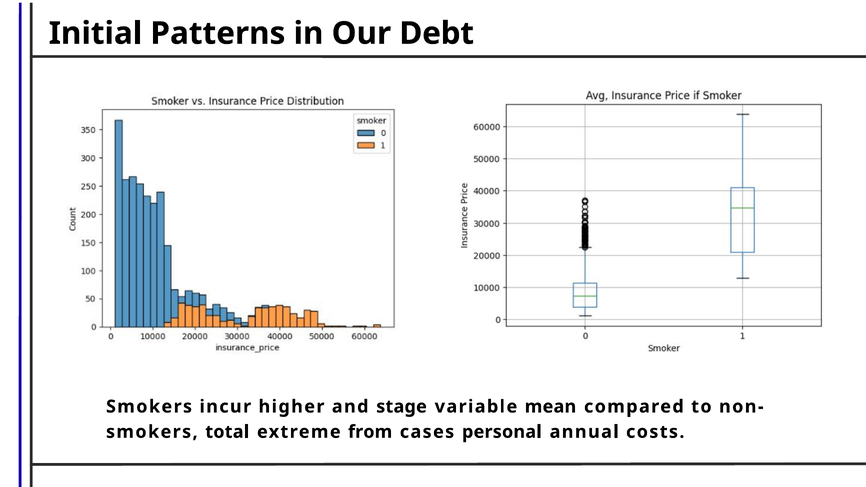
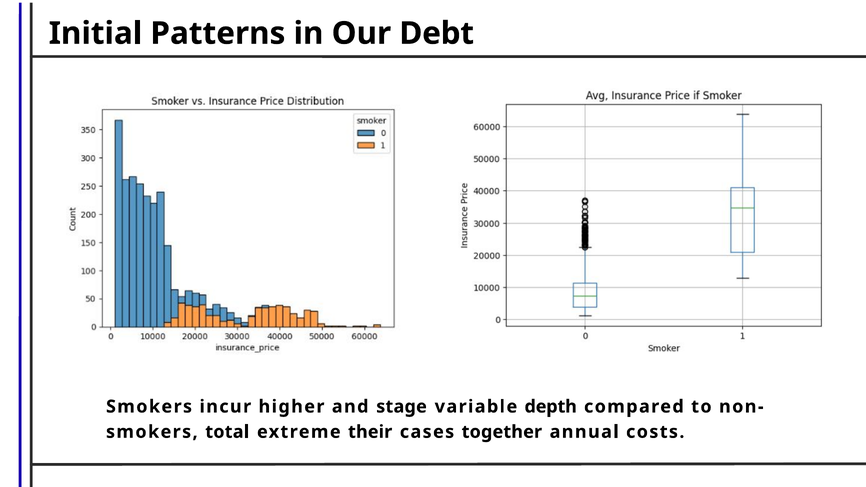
mean: mean -> depth
from: from -> their
personal: personal -> together
